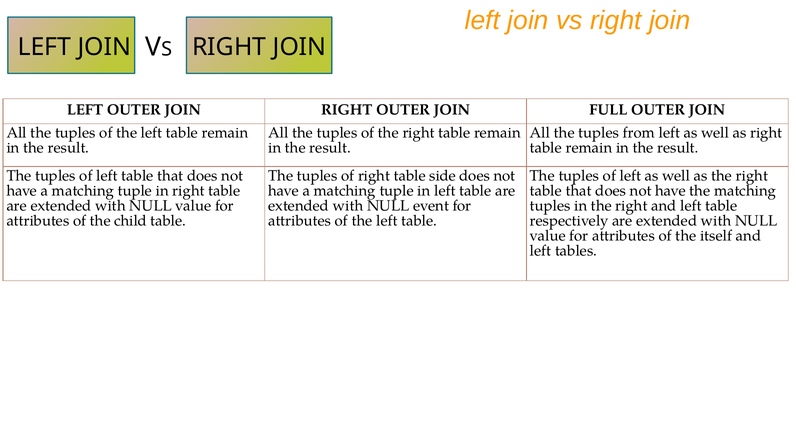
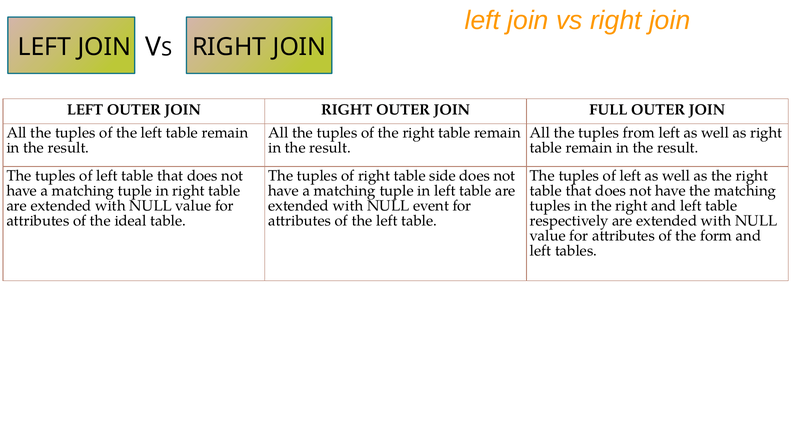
child: child -> ideal
itself: itself -> form
